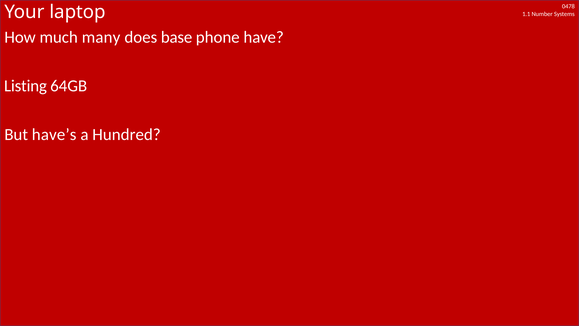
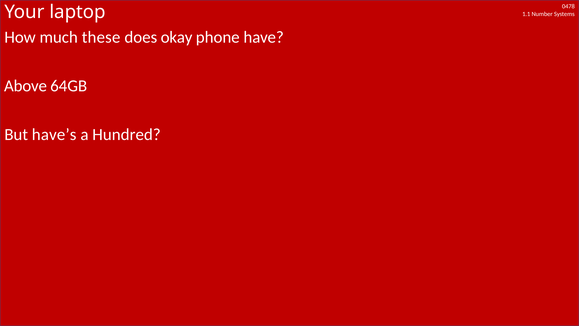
many: many -> these
base: base -> okay
Listing: Listing -> Above
